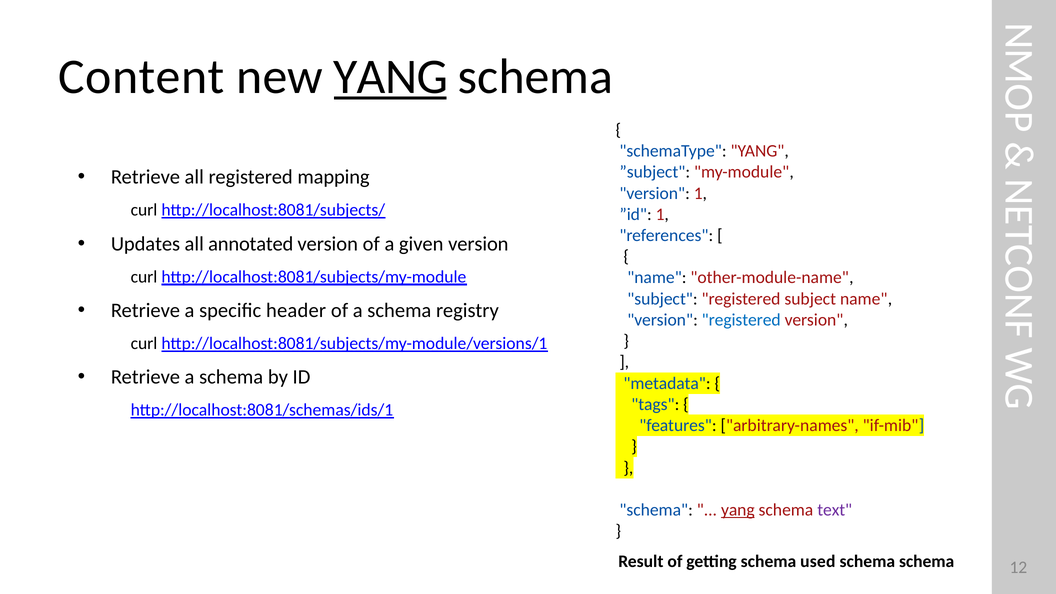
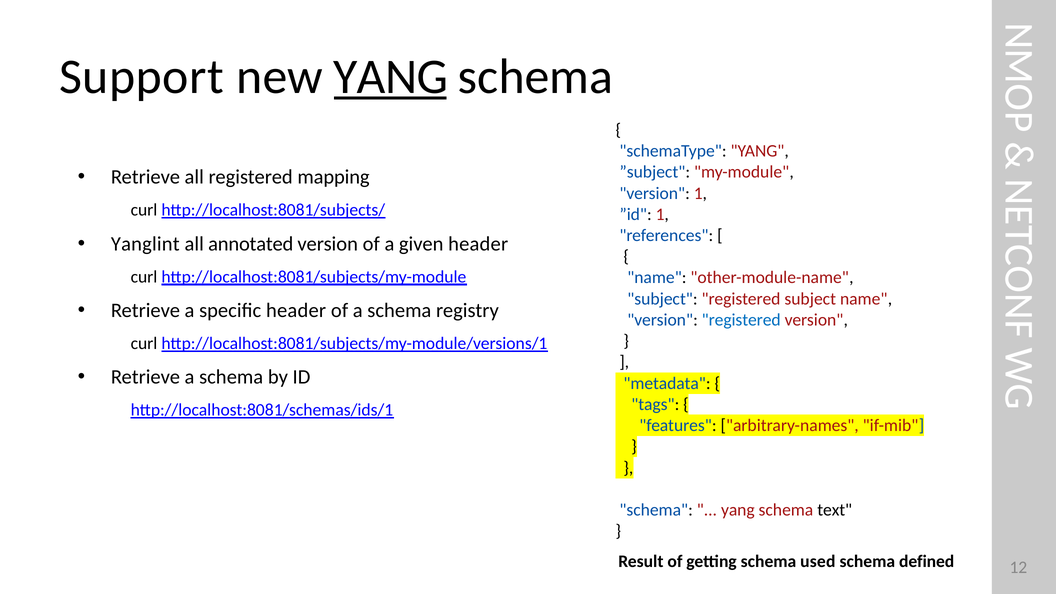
Content: Content -> Support
Updates: Updates -> Yanglint
given version: version -> header
yang at (738, 510) underline: present -> none
text colour: purple -> black
schema schema: schema -> defined
